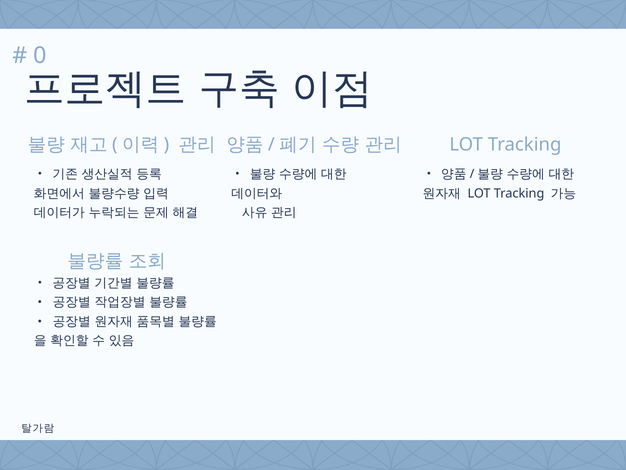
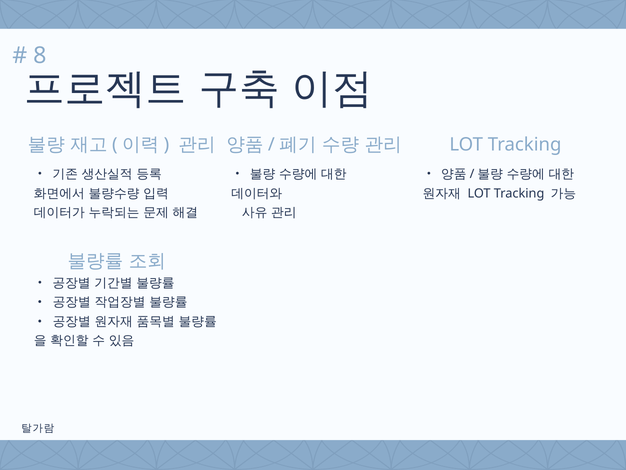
0: 0 -> 8
